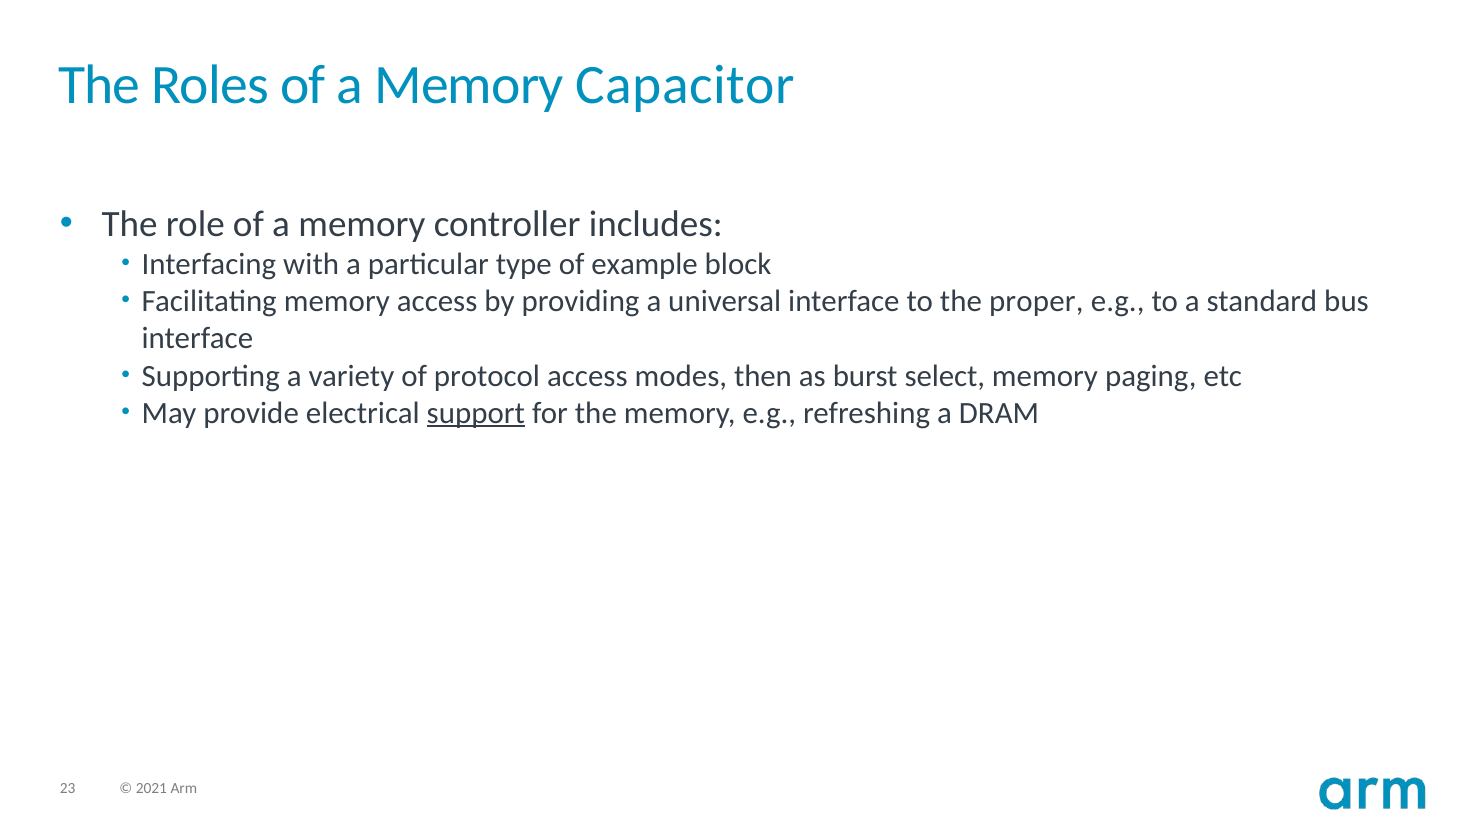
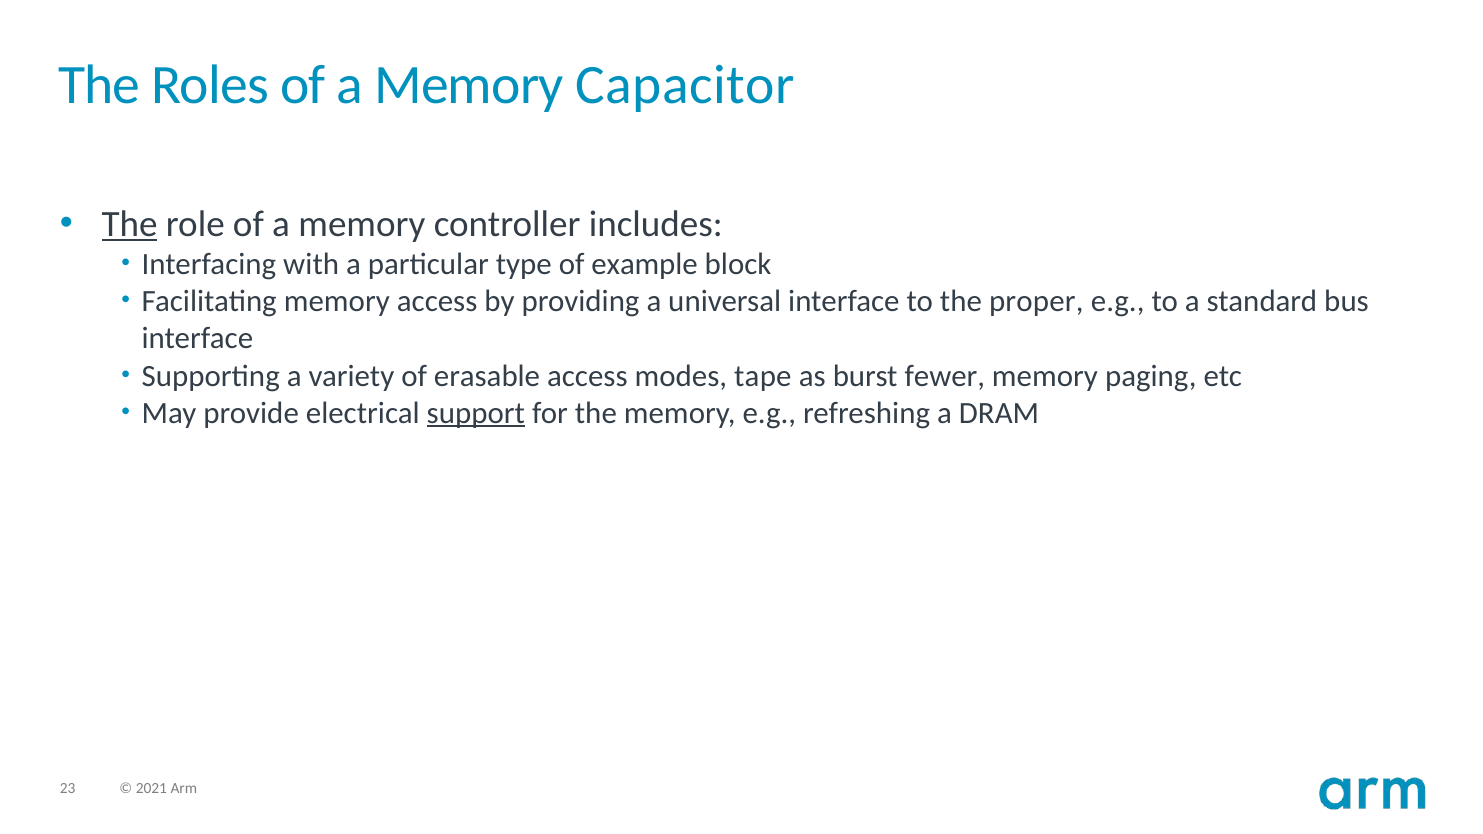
The at (130, 224) underline: none -> present
protocol: protocol -> erasable
then: then -> tape
select: select -> fewer
